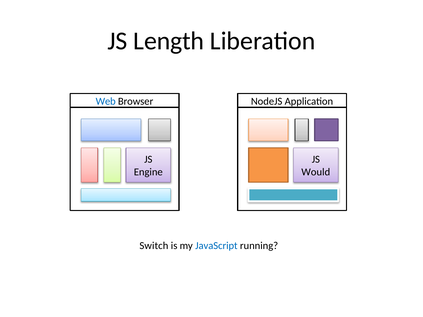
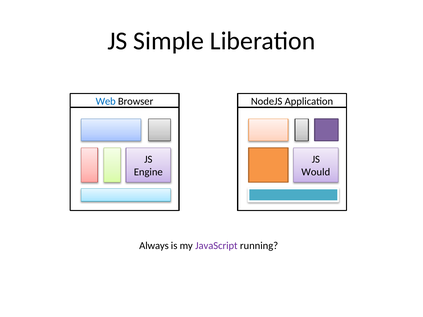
Length: Length -> Simple
Switch: Switch -> Always
JavaScript colour: blue -> purple
